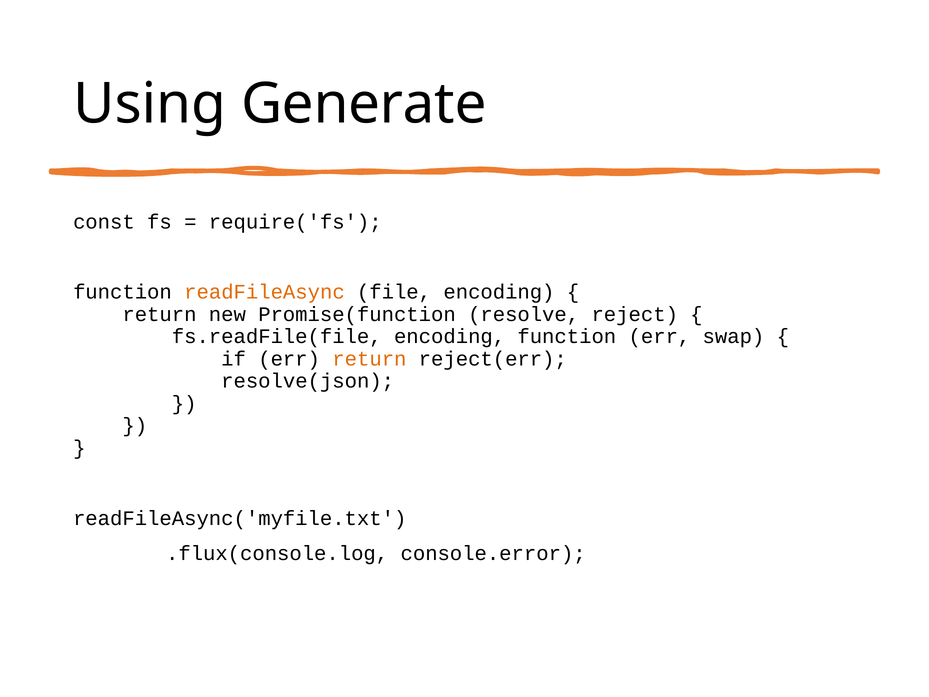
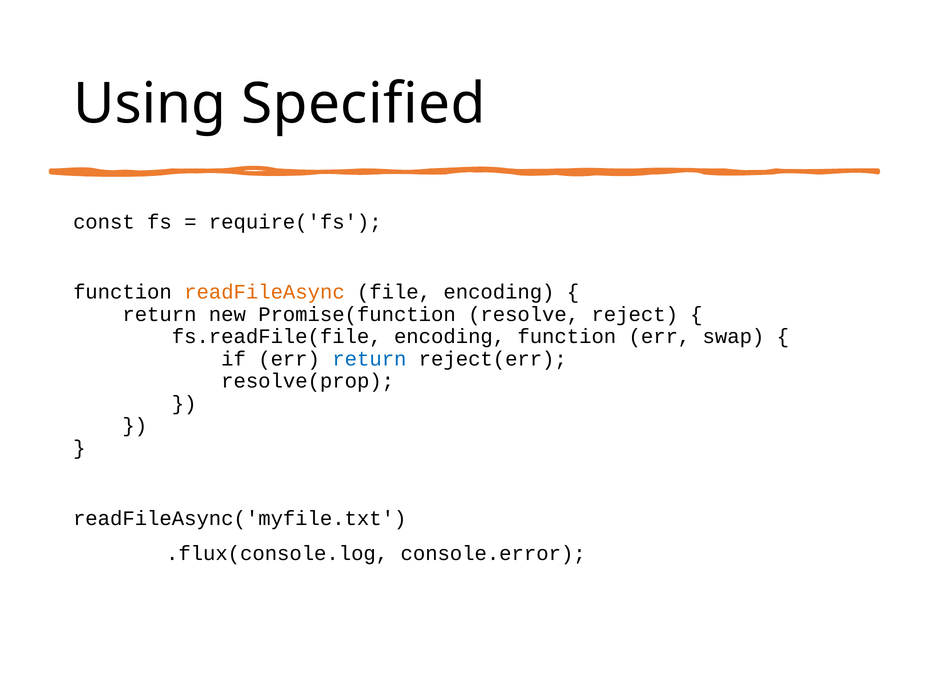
Generate: Generate -> Specified
return at (369, 359) colour: orange -> blue
resolve(json: resolve(json -> resolve(prop
